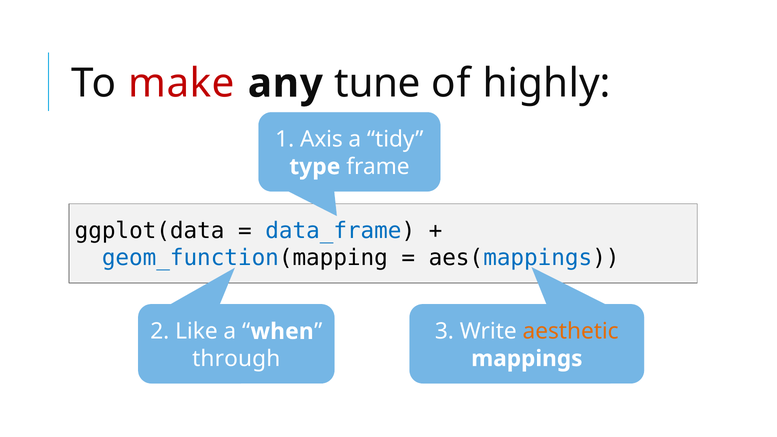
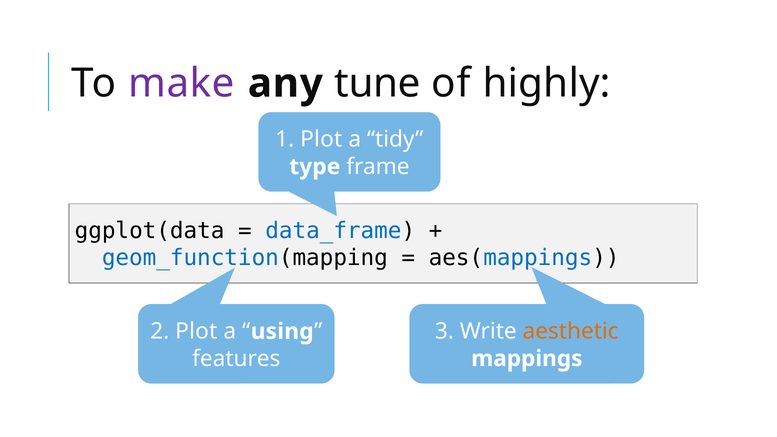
make colour: red -> purple
1 Axis: Axis -> Plot
2 Like: Like -> Plot
when: when -> using
through: through -> features
